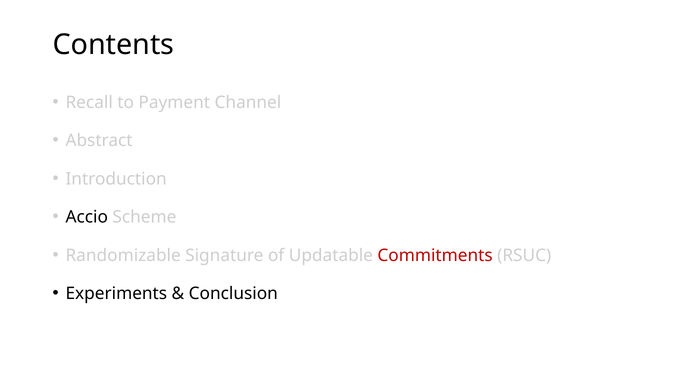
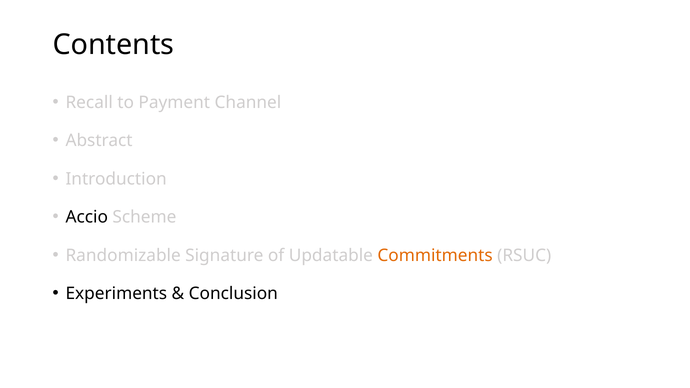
Commitments colour: red -> orange
